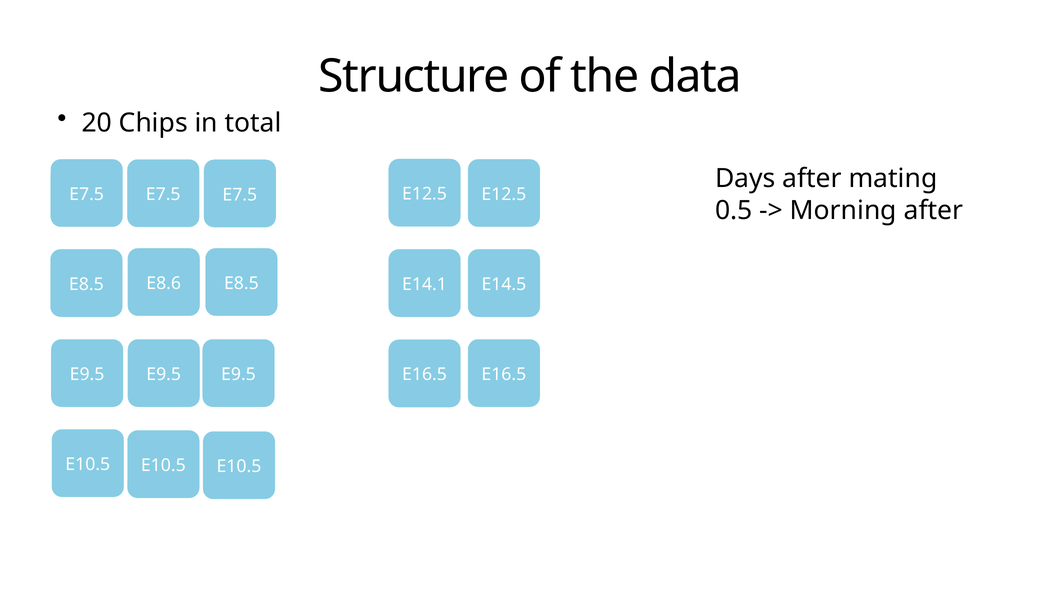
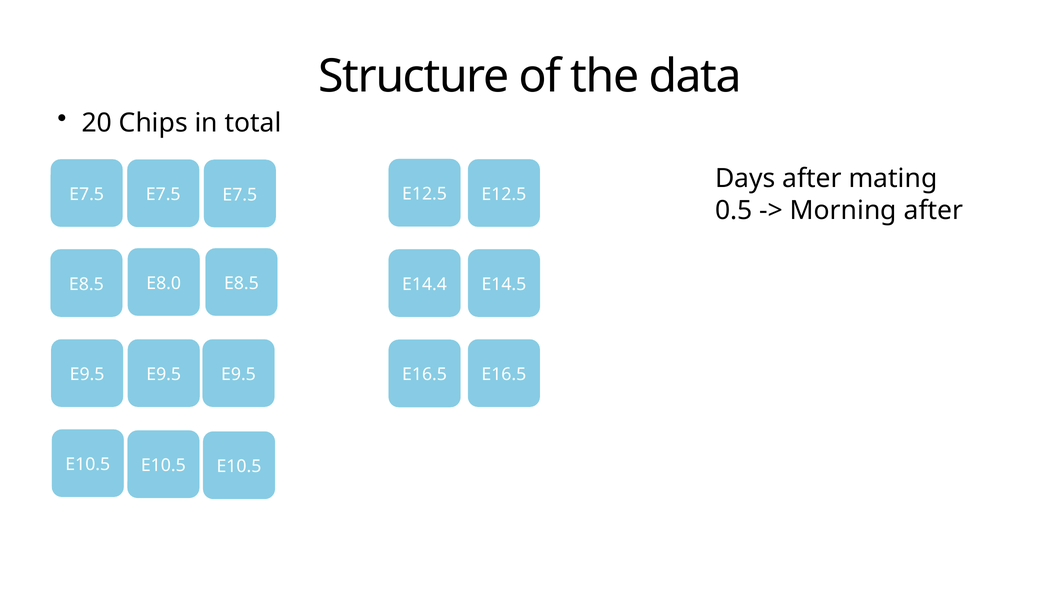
E8.6: E8.6 -> E8.0
E14.1: E14.1 -> E14.4
